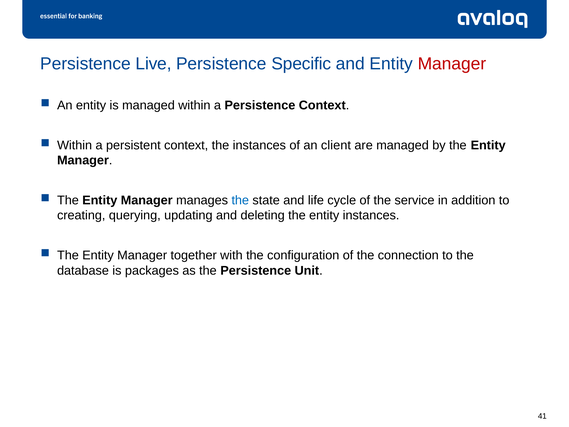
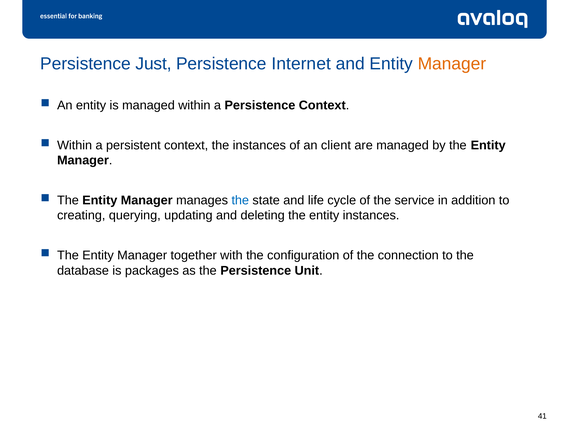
Live: Live -> Just
Specific: Specific -> Internet
Manager at (452, 64) colour: red -> orange
